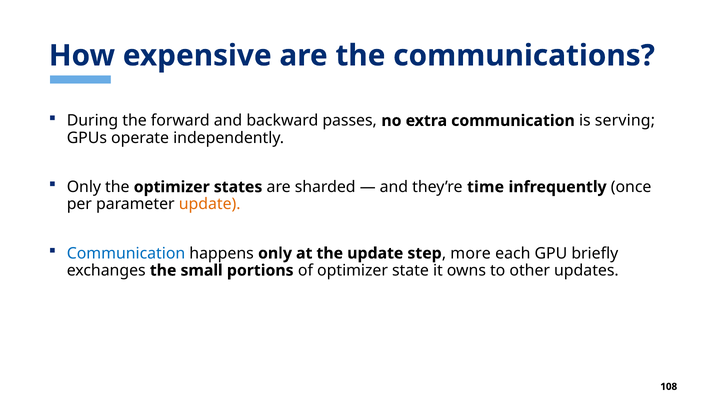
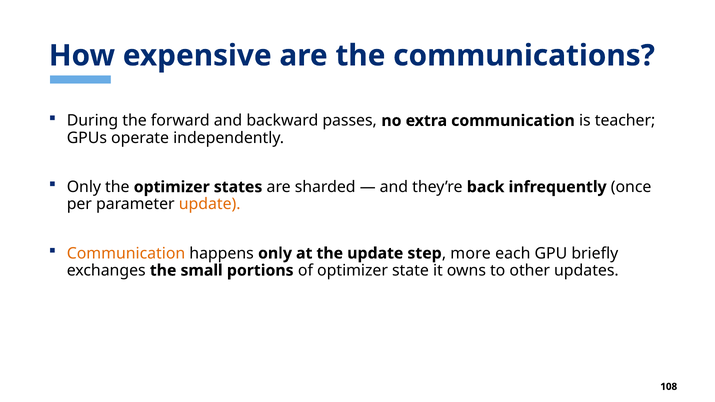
serving: serving -> teacher
time: time -> back
Communication at (126, 253) colour: blue -> orange
